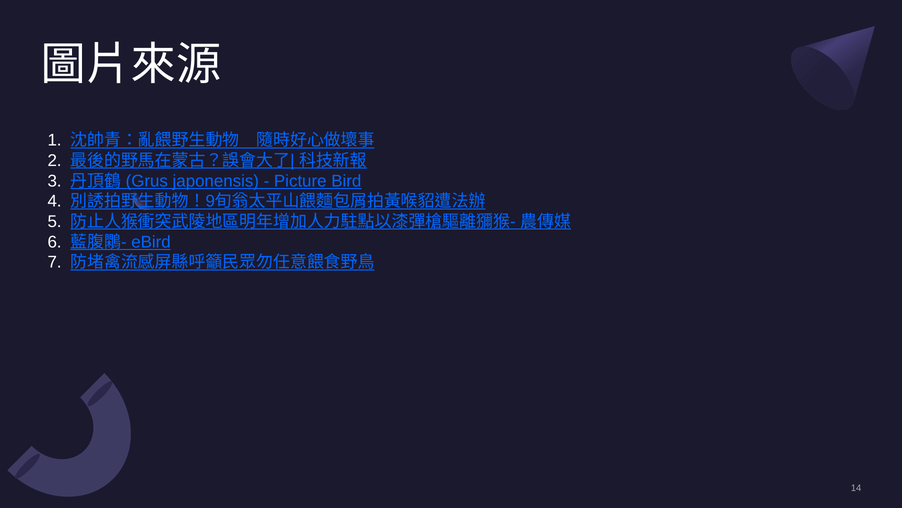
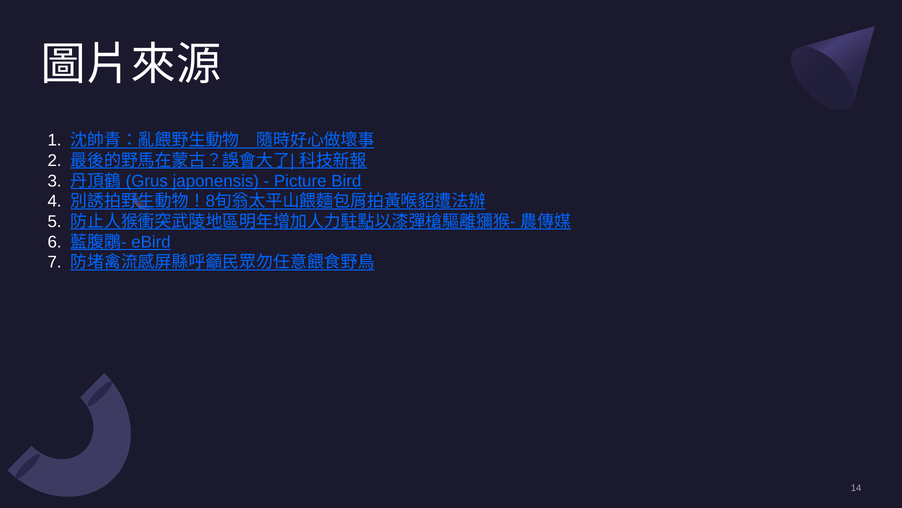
9: 9 -> 8
